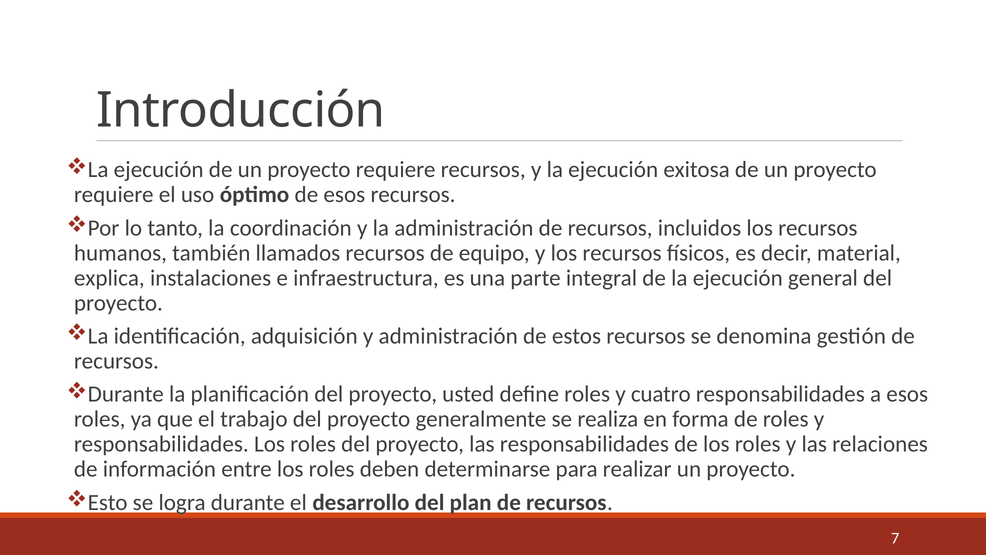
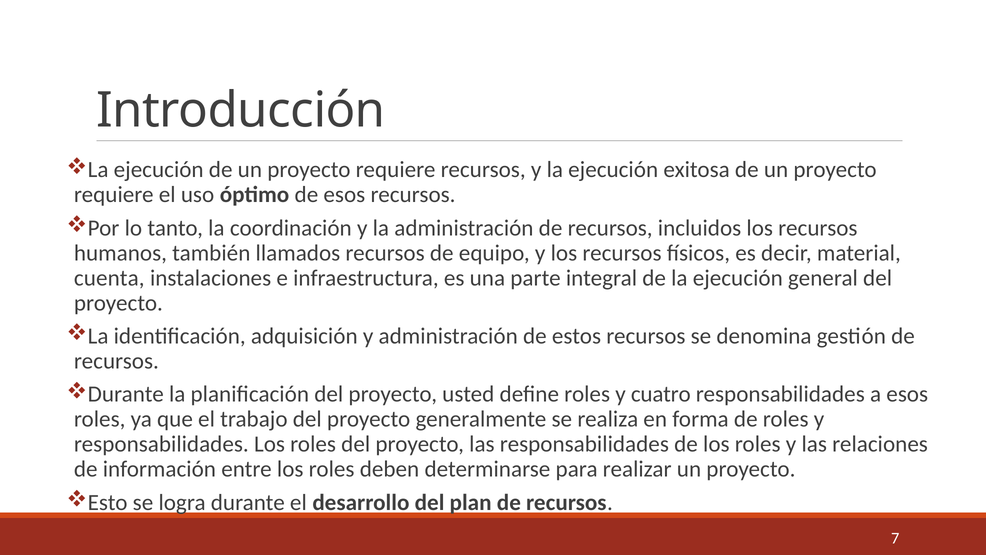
explica: explica -> cuenta
